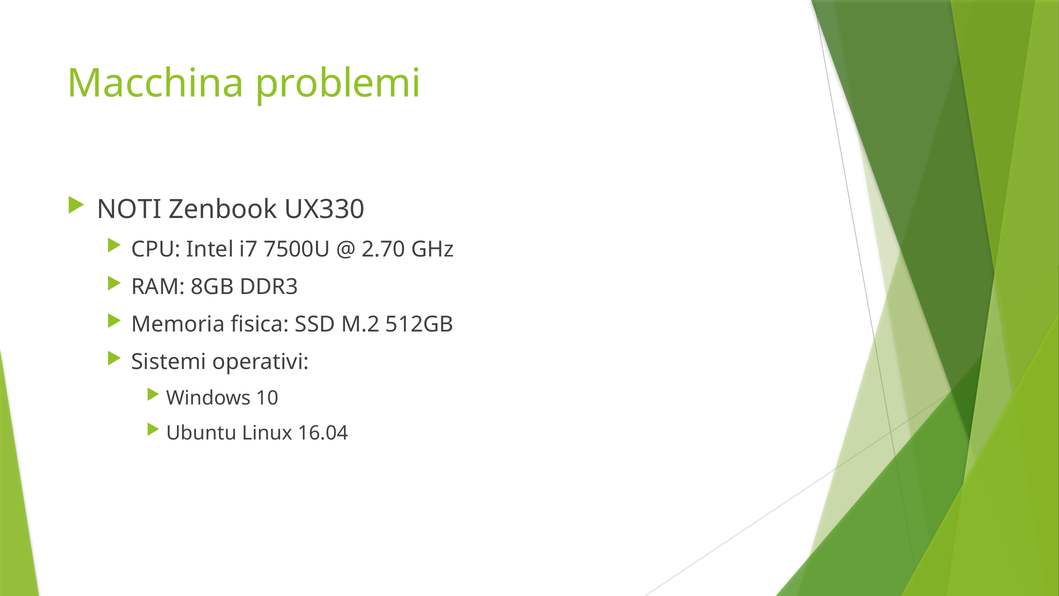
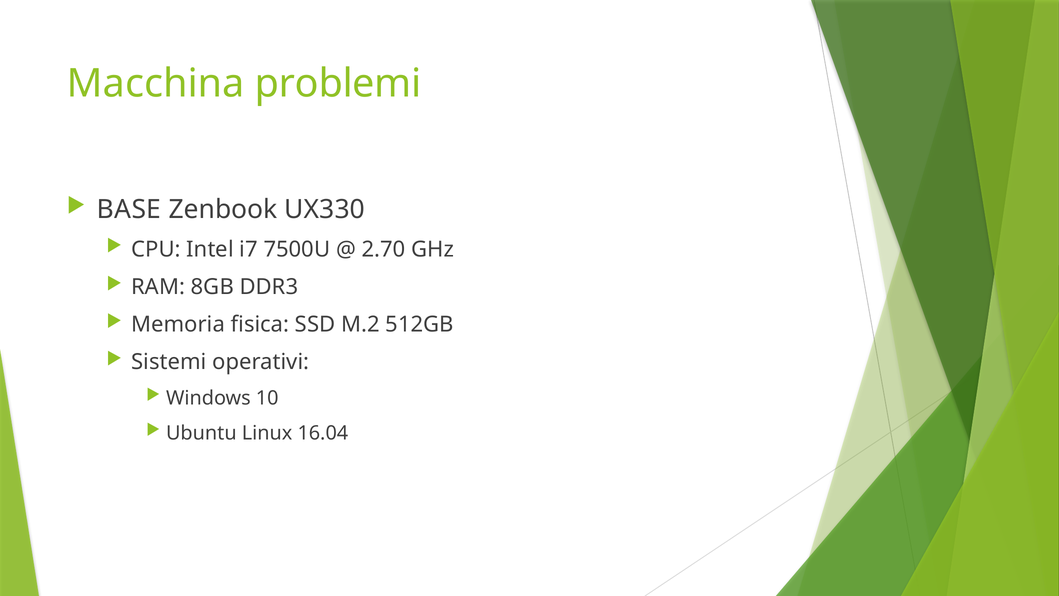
NOTI: NOTI -> BASE
